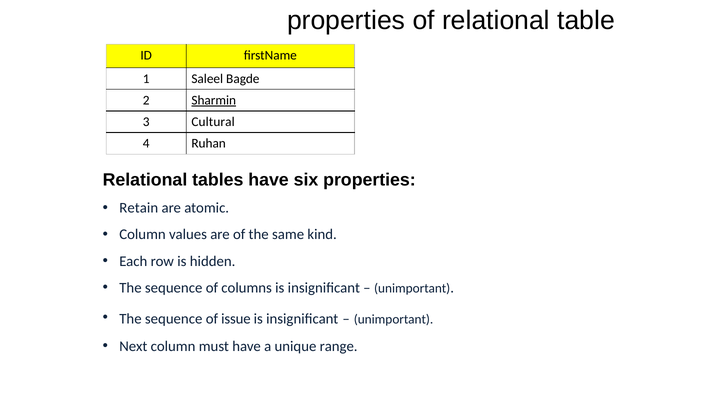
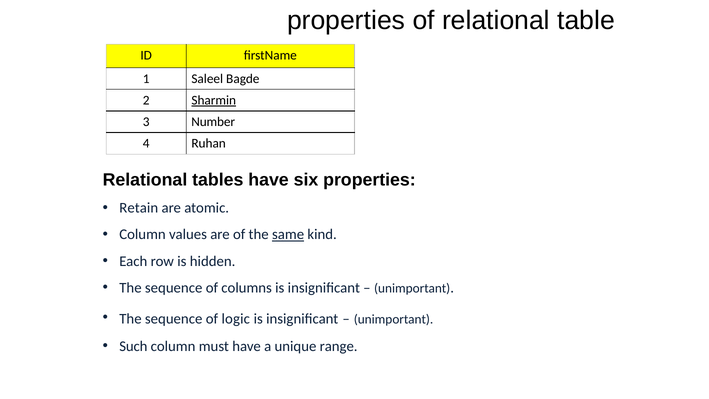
Cultural: Cultural -> Number
same underline: none -> present
issue: issue -> logic
Next: Next -> Such
